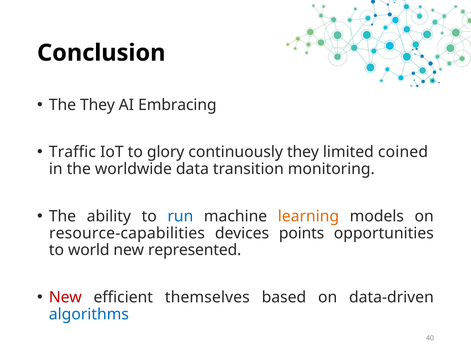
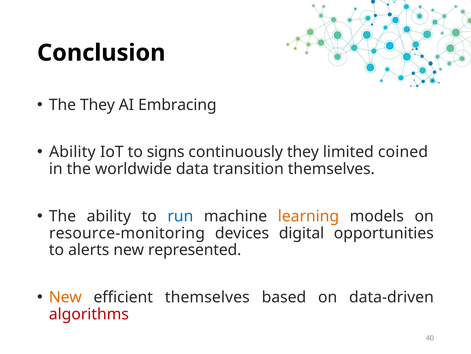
Traffic at (72, 152): Traffic -> Ability
glory: glory -> signs
transition monitoring: monitoring -> themselves
resource-capabilities: resource-capabilities -> resource-monitoring
points: points -> digital
world: world -> alerts
New at (65, 297) colour: red -> orange
algorithms colour: blue -> red
